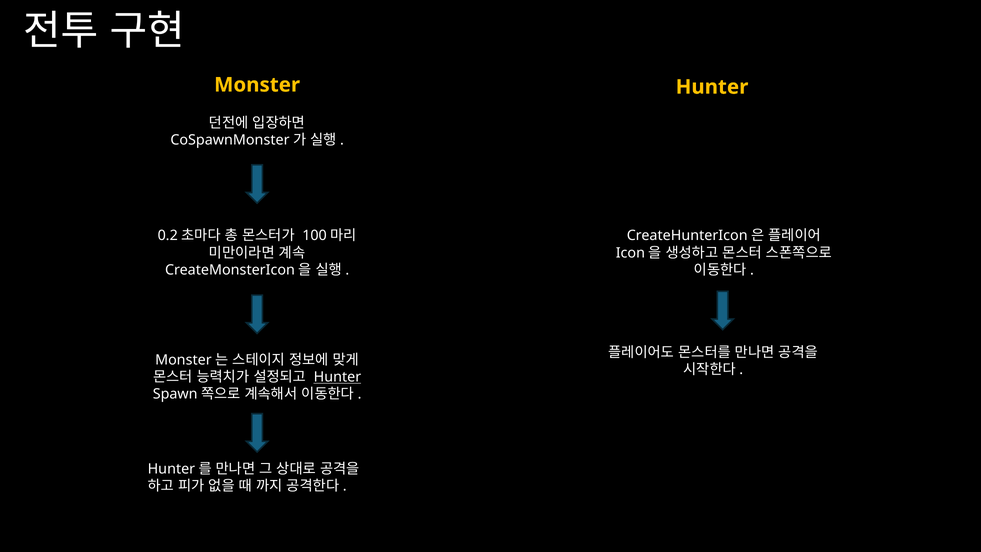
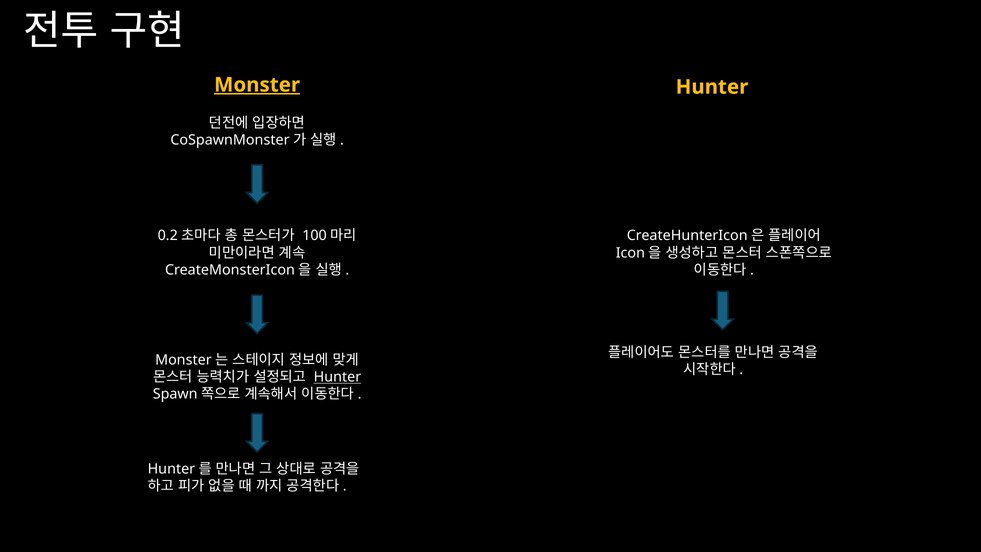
Monster underline: none -> present
